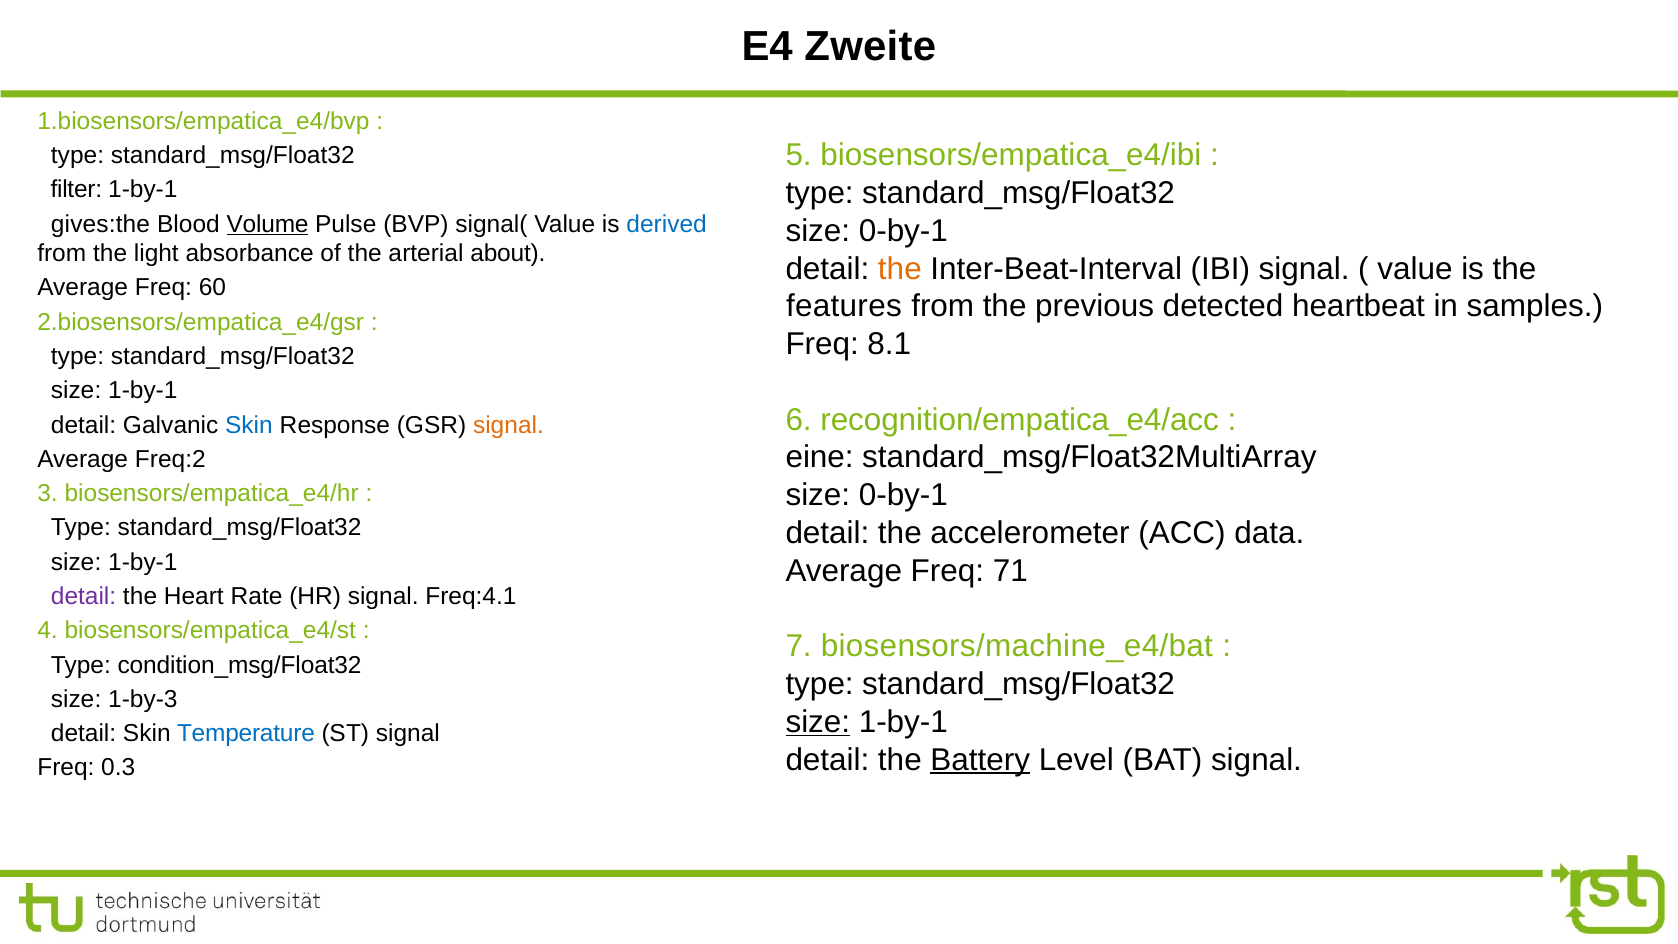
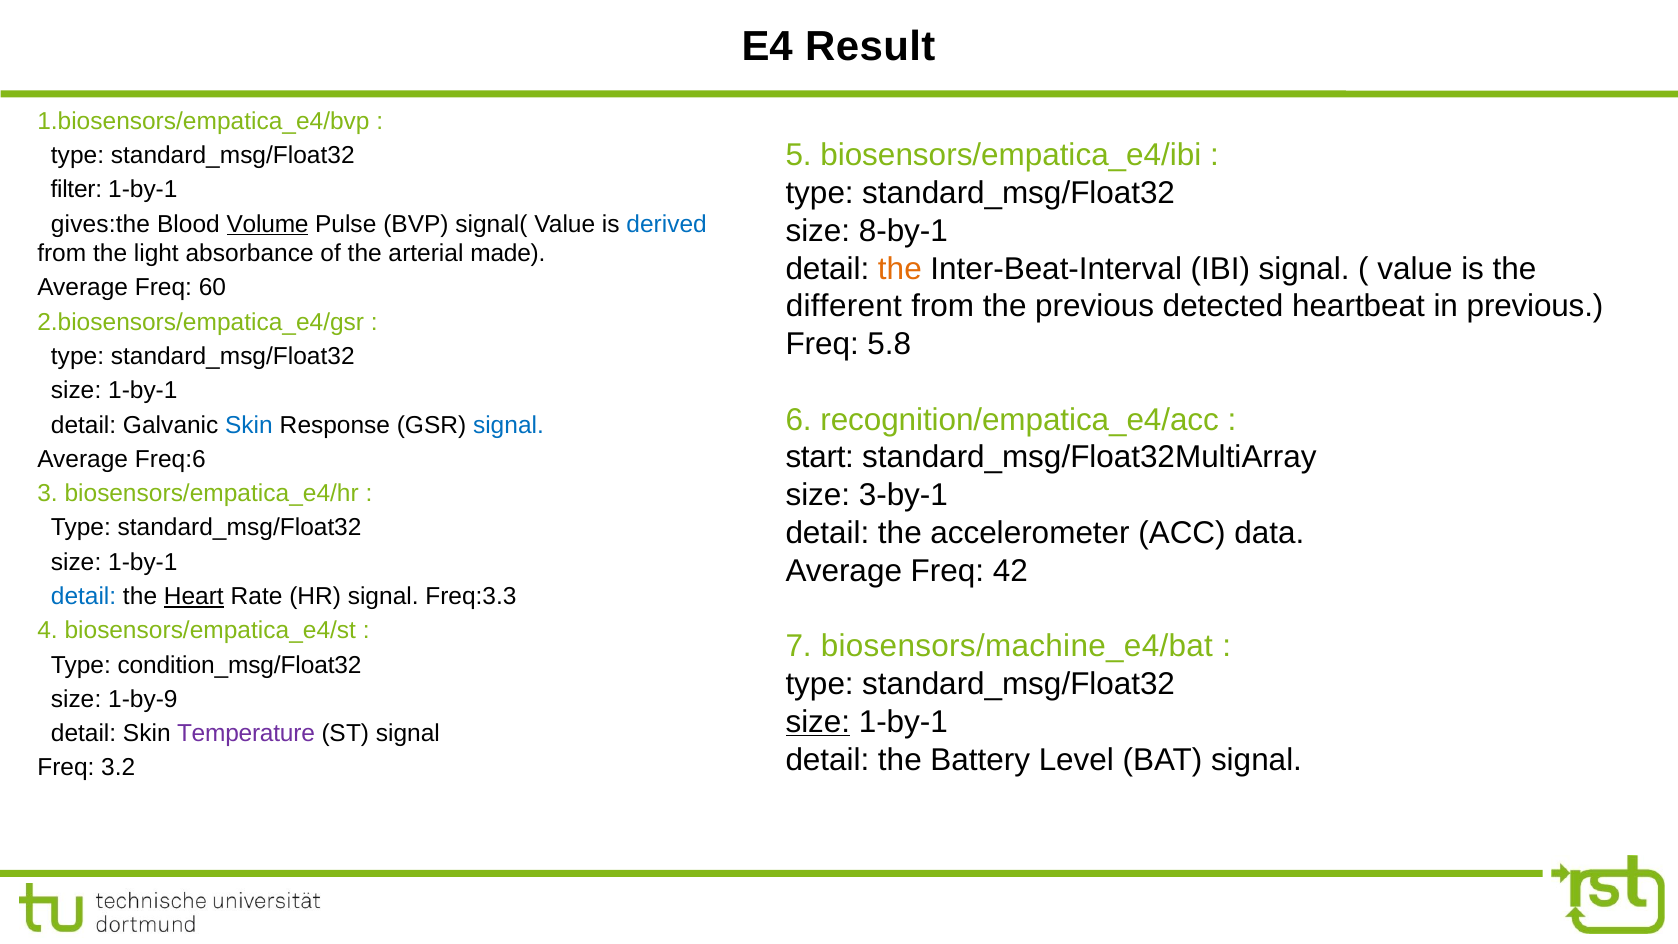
Zweite: Zweite -> Result
0-by-1 at (903, 231): 0-by-1 -> 8-by-1
about: about -> made
features: features -> different
in samples: samples -> previous
8.1: 8.1 -> 5.8
signal at (508, 425) colour: orange -> blue
eine: eine -> start
Freq:2: Freq:2 -> Freq:6
0-by-1 at (903, 495): 0-by-1 -> 3-by-1
71: 71 -> 42
detail at (84, 596) colour: purple -> blue
Heart underline: none -> present
Freq:4.1: Freq:4.1 -> Freq:3.3
1-by-3: 1-by-3 -> 1-by-9
Temperature colour: blue -> purple
Battery underline: present -> none
0.3: 0.3 -> 3.2
